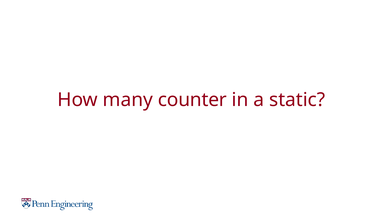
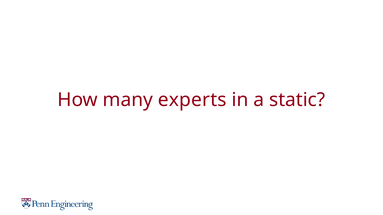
counter: counter -> experts
